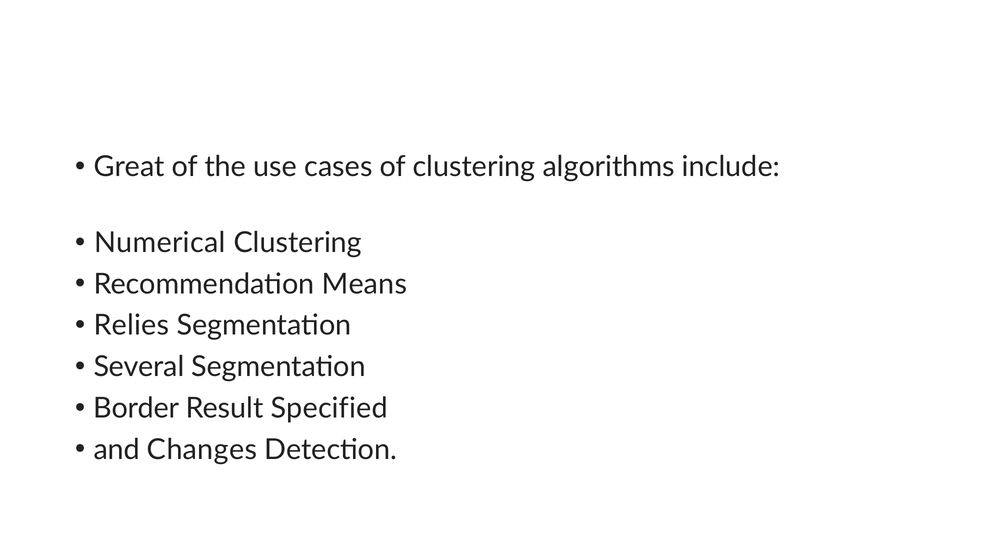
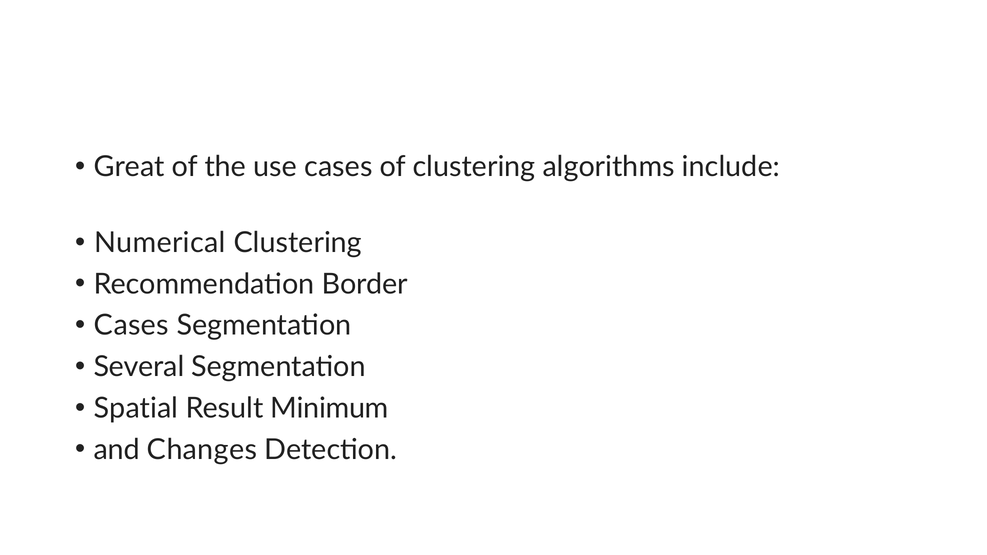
Means: Means -> Border
Relies at (131, 326): Relies -> Cases
Border: Border -> Spatial
Specified: Specified -> Minimum
